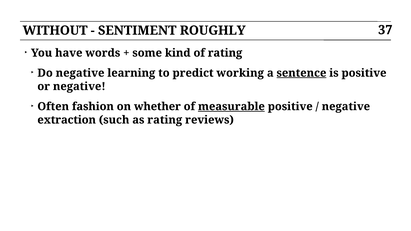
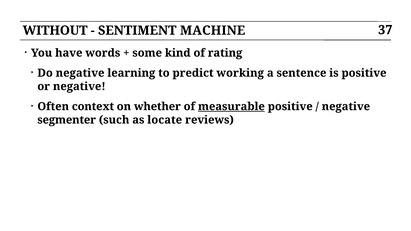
ROUGHLY: ROUGHLY -> MACHINE
sentence underline: present -> none
fashion: fashion -> context
extraction: extraction -> segmenter
as rating: rating -> locate
